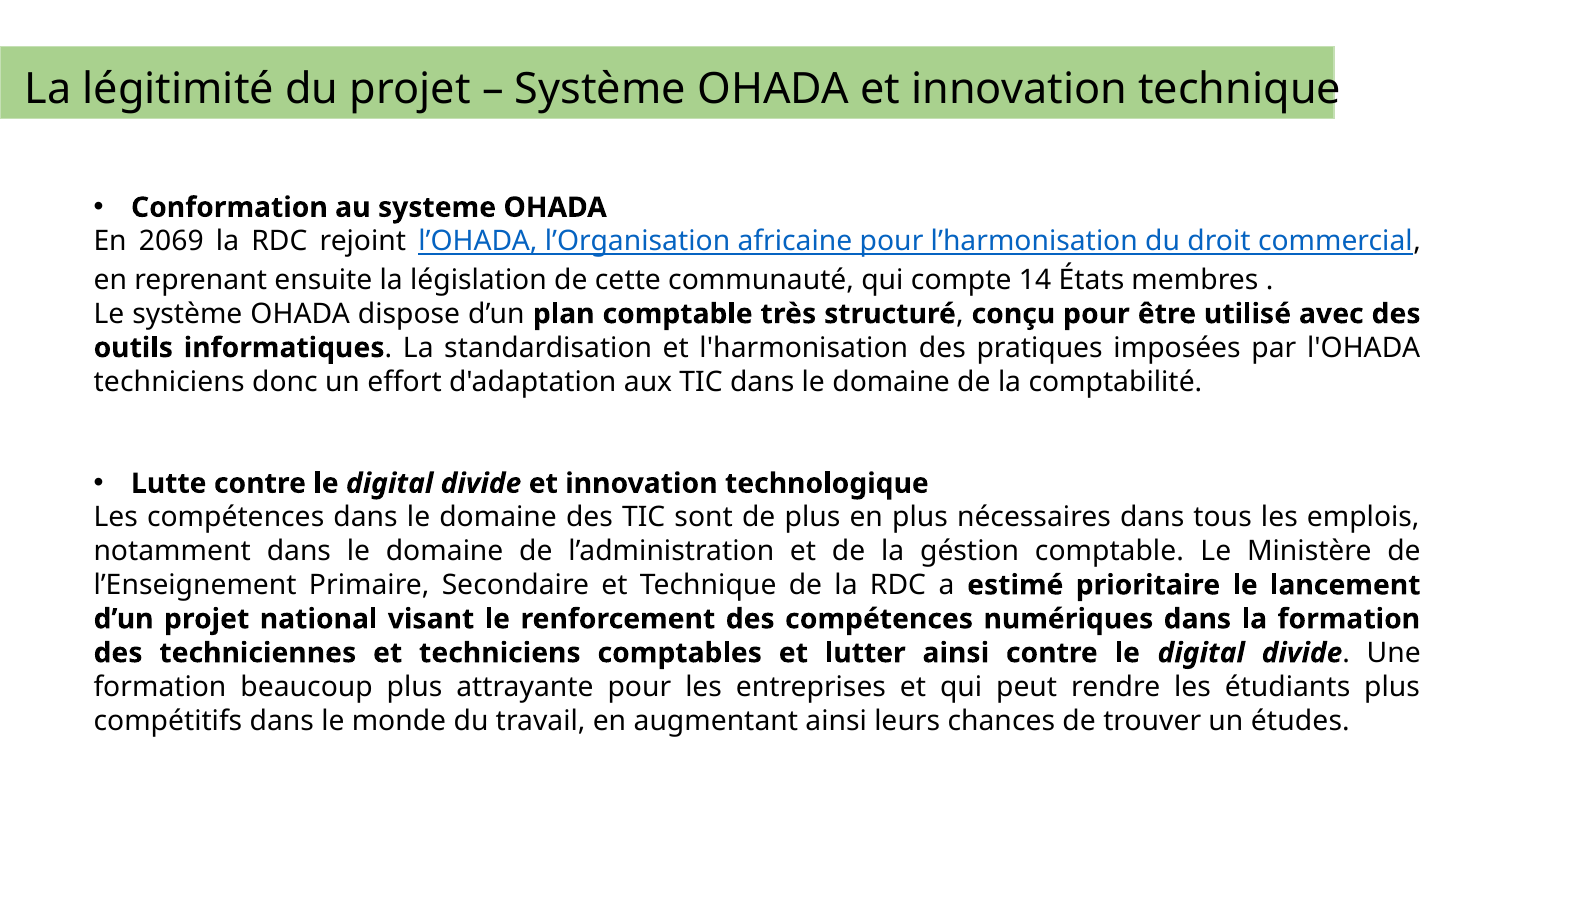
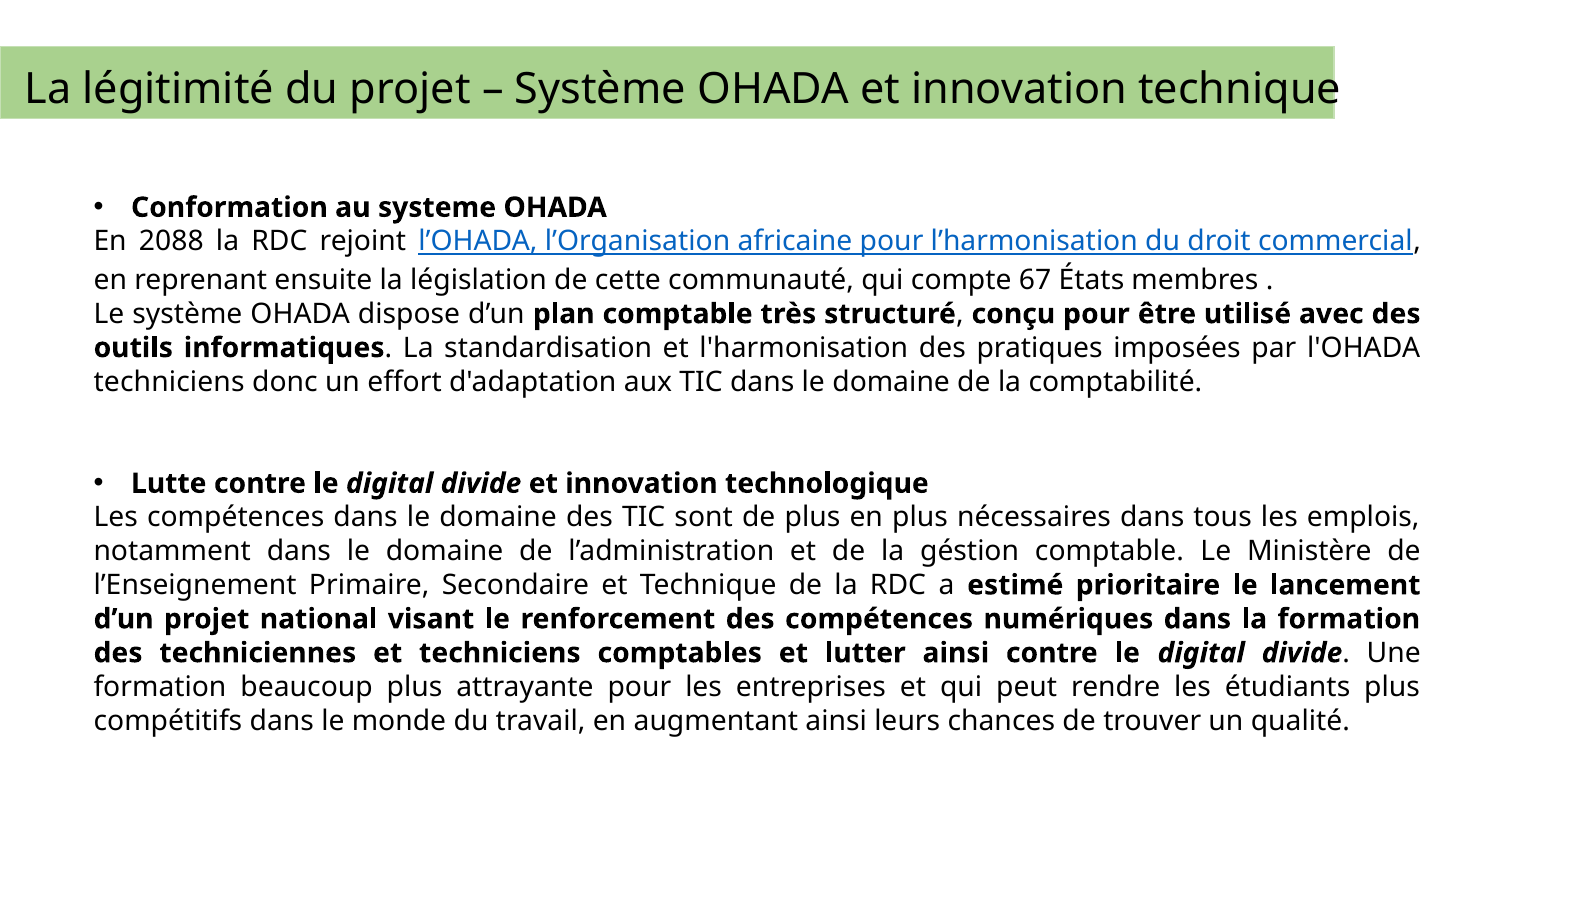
2069: 2069 -> 2088
14: 14 -> 67
études: études -> qualité
